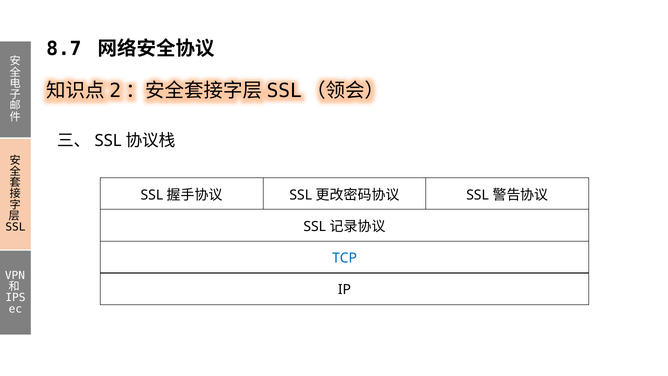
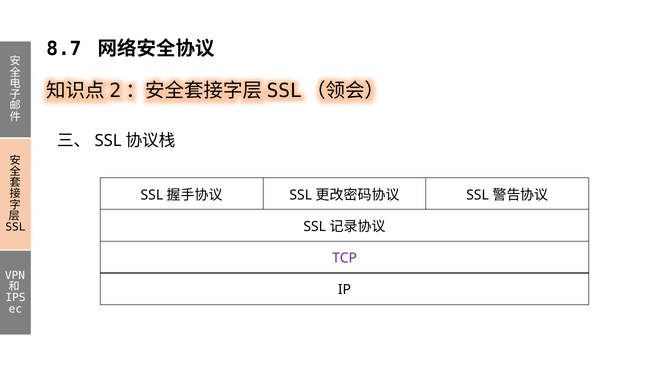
TCP colour: blue -> purple
